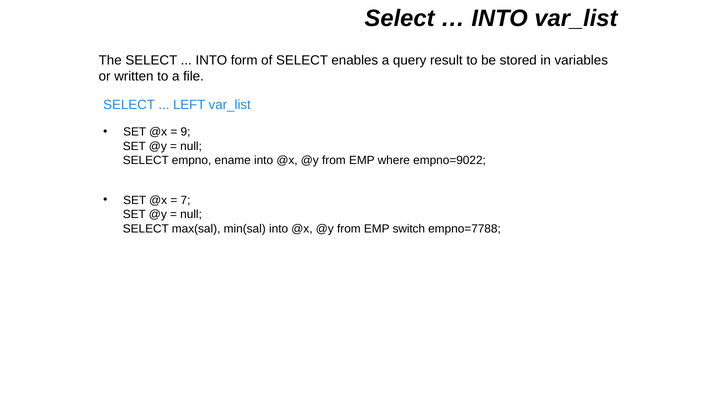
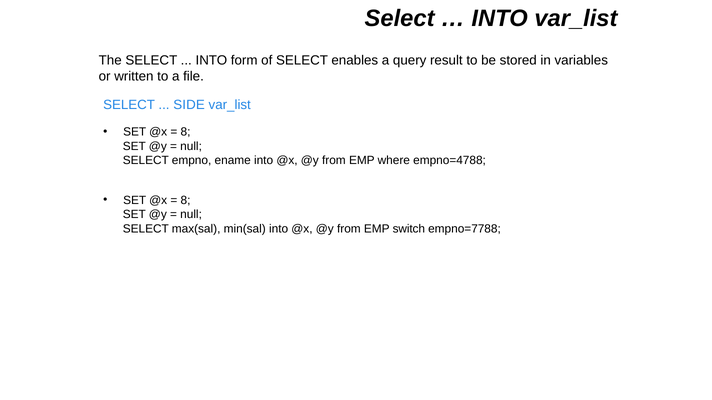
LEFT: LEFT -> SIDE
9 at (186, 132): 9 -> 8
empno=9022: empno=9022 -> empno=4788
7 at (186, 200): 7 -> 8
